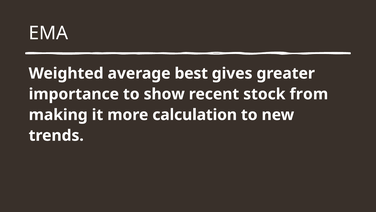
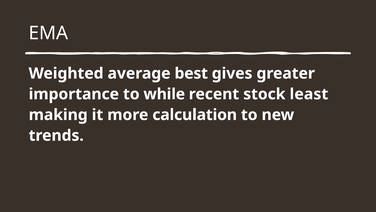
show: show -> while
from: from -> least
